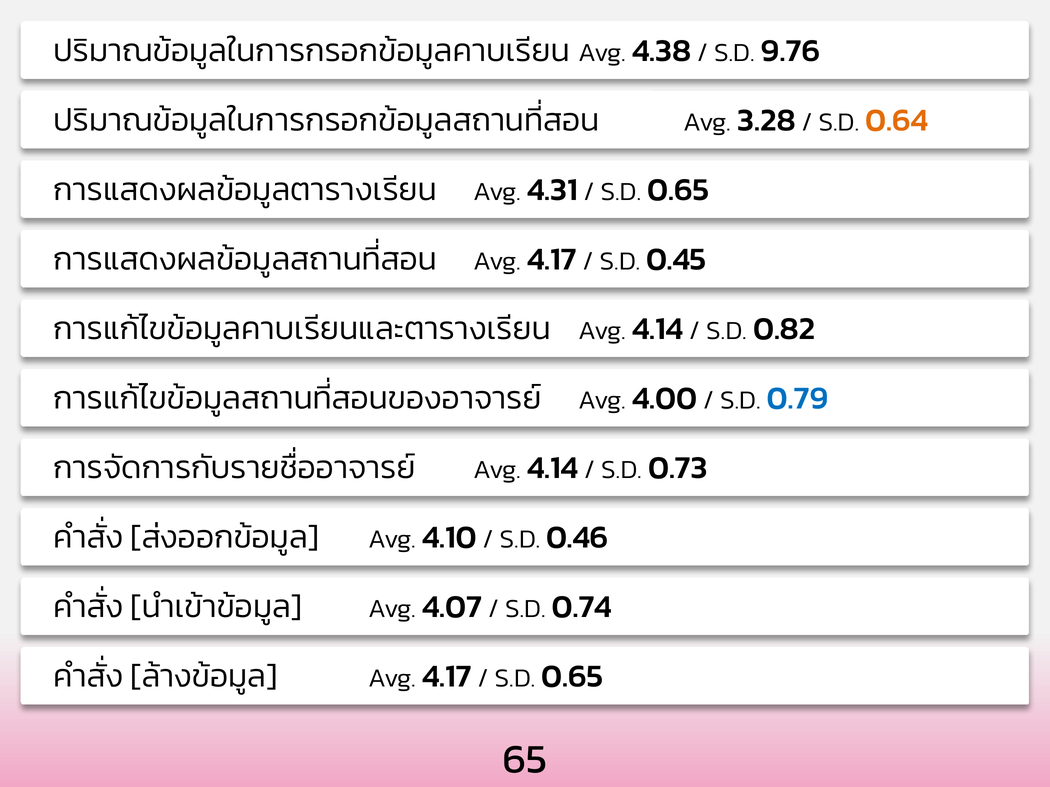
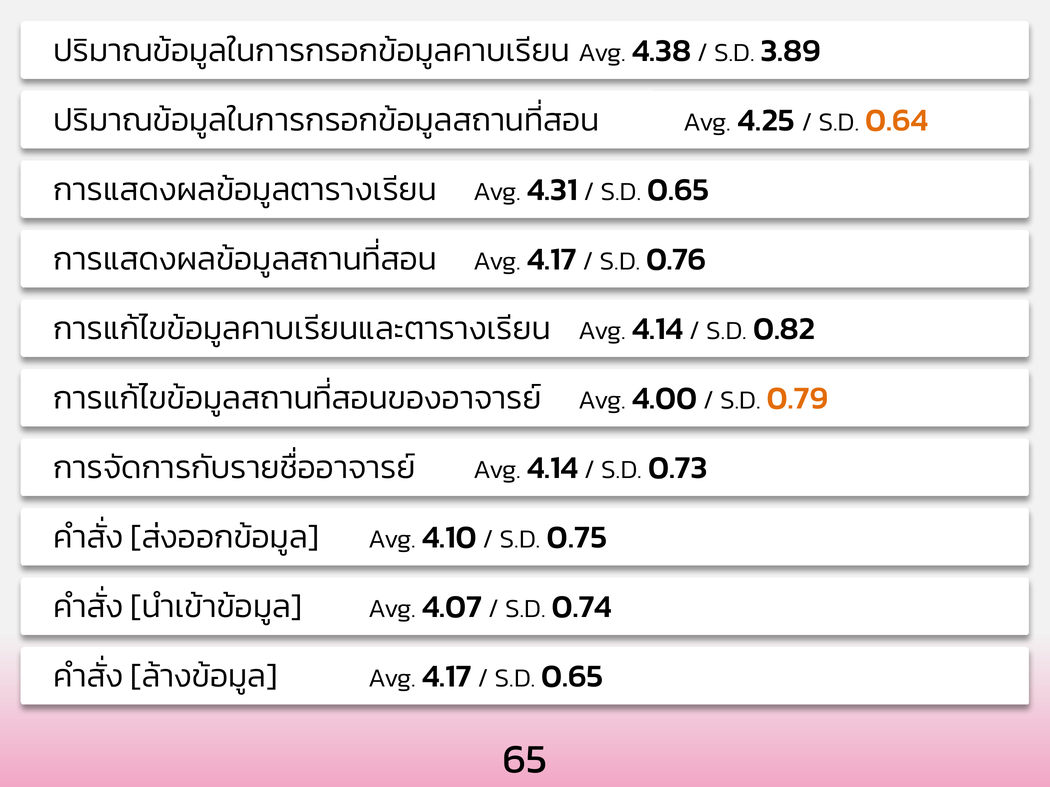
9.76: 9.76 -> 3.89
3.28: 3.28 -> 4.25
0.45: 0.45 -> 0.76
0.79 colour: blue -> orange
0.46: 0.46 -> 0.75
